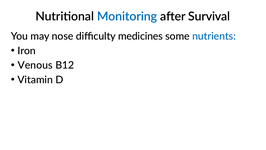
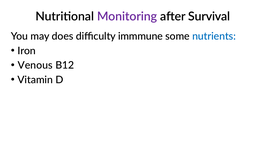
Monitoring colour: blue -> purple
nose: nose -> does
medicines: medicines -> immmune
